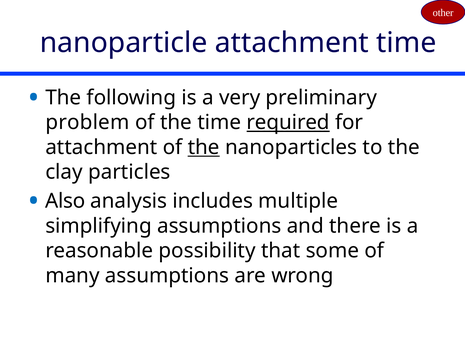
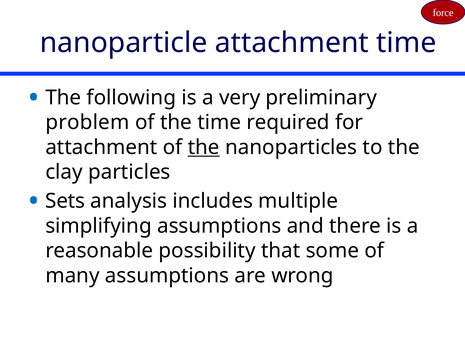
other: other -> force
required underline: present -> none
Also: Also -> Sets
